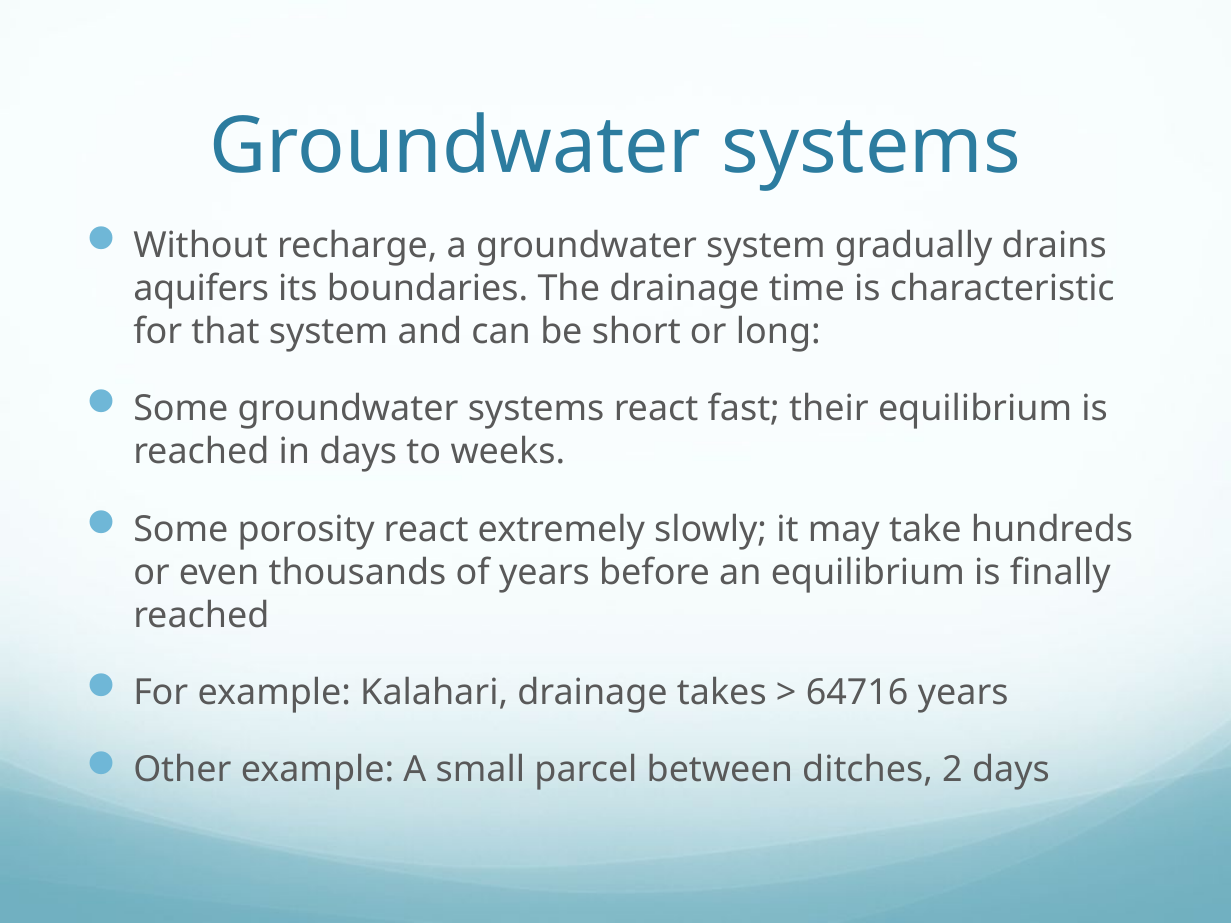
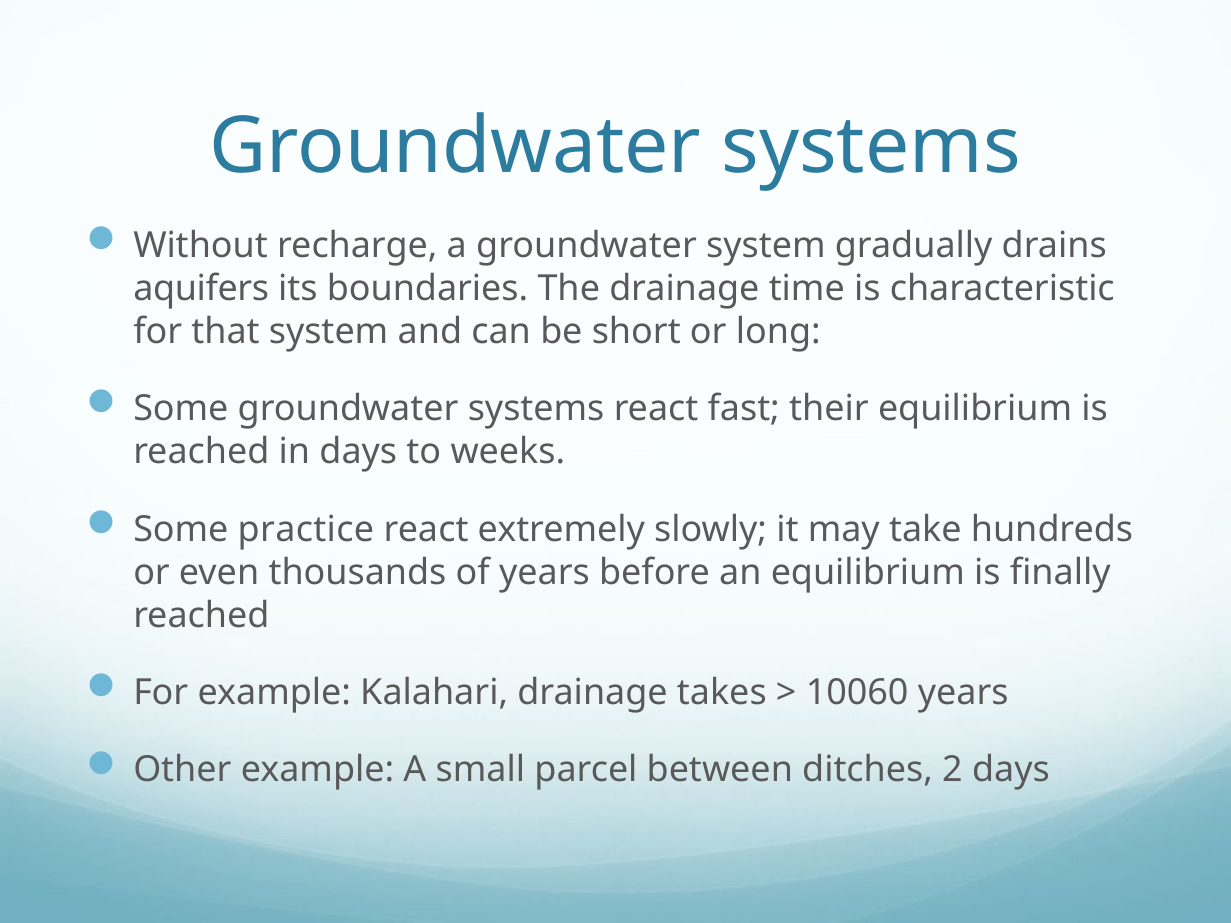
porosity: porosity -> practice
64716: 64716 -> 10060
